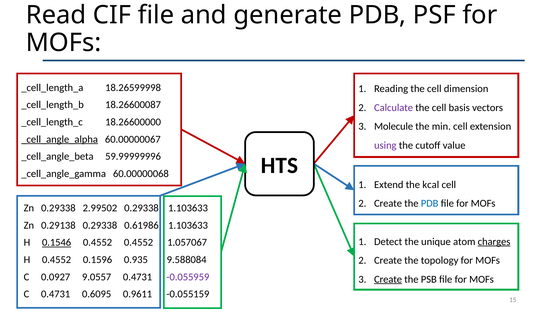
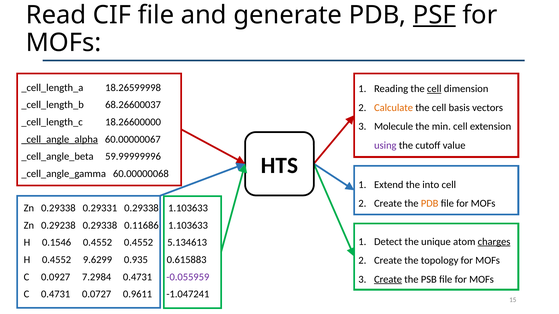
PSF underline: none -> present
cell at (434, 89) underline: none -> present
18.26600087: 18.26600087 -> 68.26600037
Calculate colour: purple -> orange
kcal: kcal -> into
PDB at (430, 204) colour: blue -> orange
2.99502: 2.99502 -> 0.29331
0.29138: 0.29138 -> 0.29238
0.61986: 0.61986 -> 0.11686
0.1546 underline: present -> none
1.057067: 1.057067 -> 5.134613
0.1596: 0.1596 -> 9.6299
9.588084: 9.588084 -> 0.615883
9.0557: 9.0557 -> 7.2984
0.6095: 0.6095 -> 0.0727
-0.055159: -0.055159 -> -1.047241
